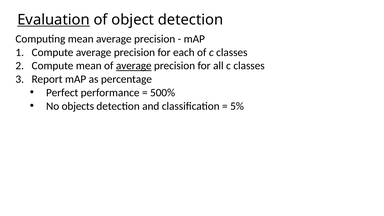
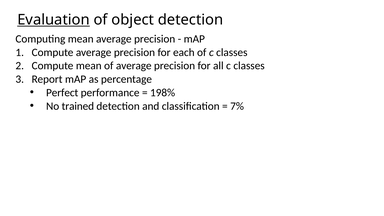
average at (134, 66) underline: present -> none
500%: 500% -> 198%
objects: objects -> trained
5%: 5% -> 7%
